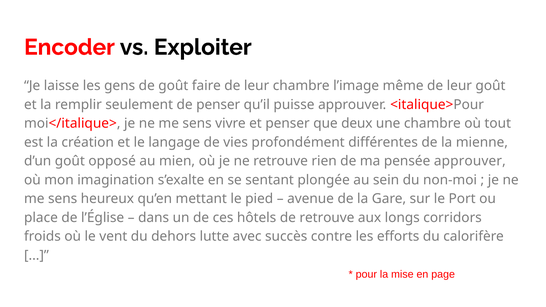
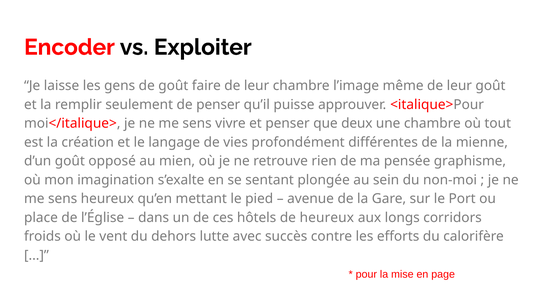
pensée approuver: approuver -> graphisme
de retrouve: retrouve -> heureux
